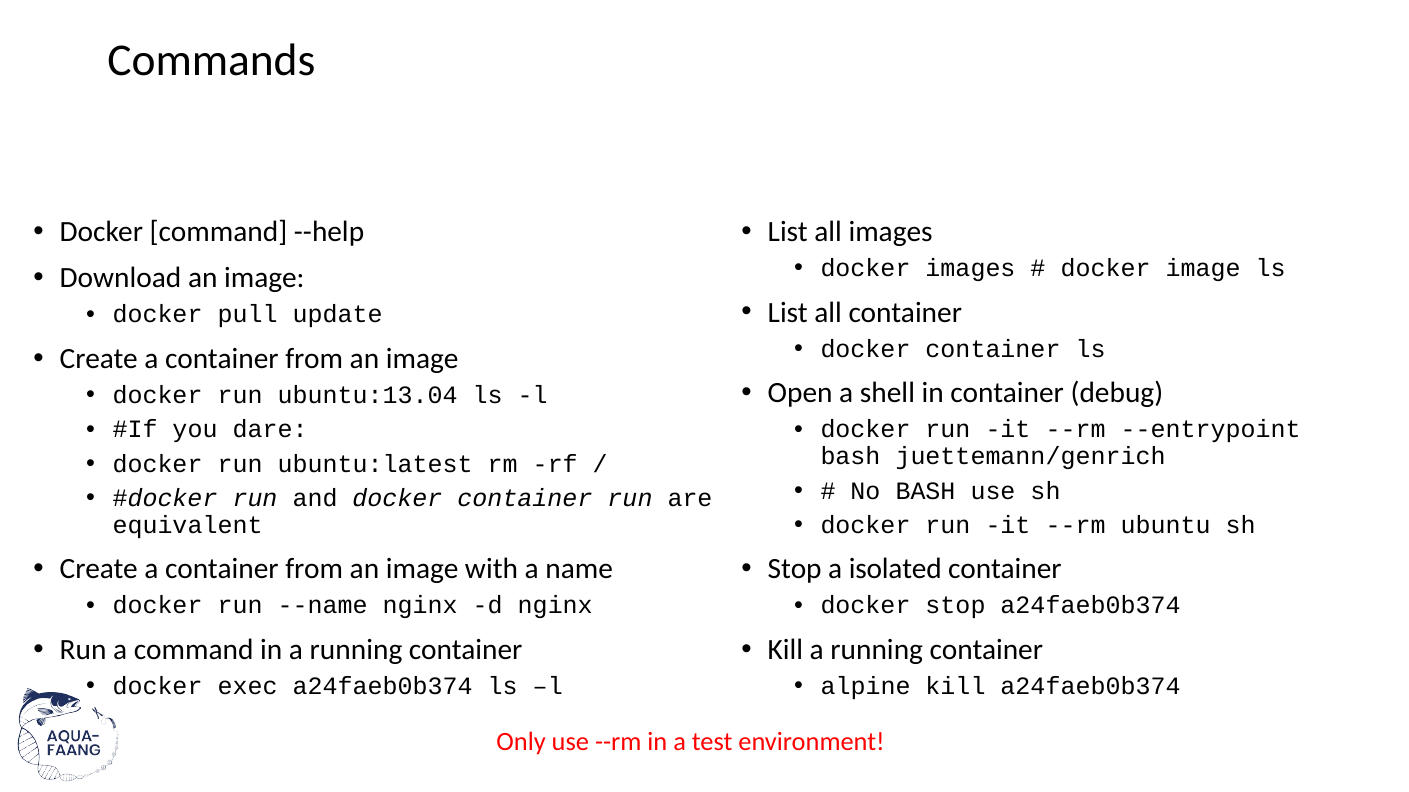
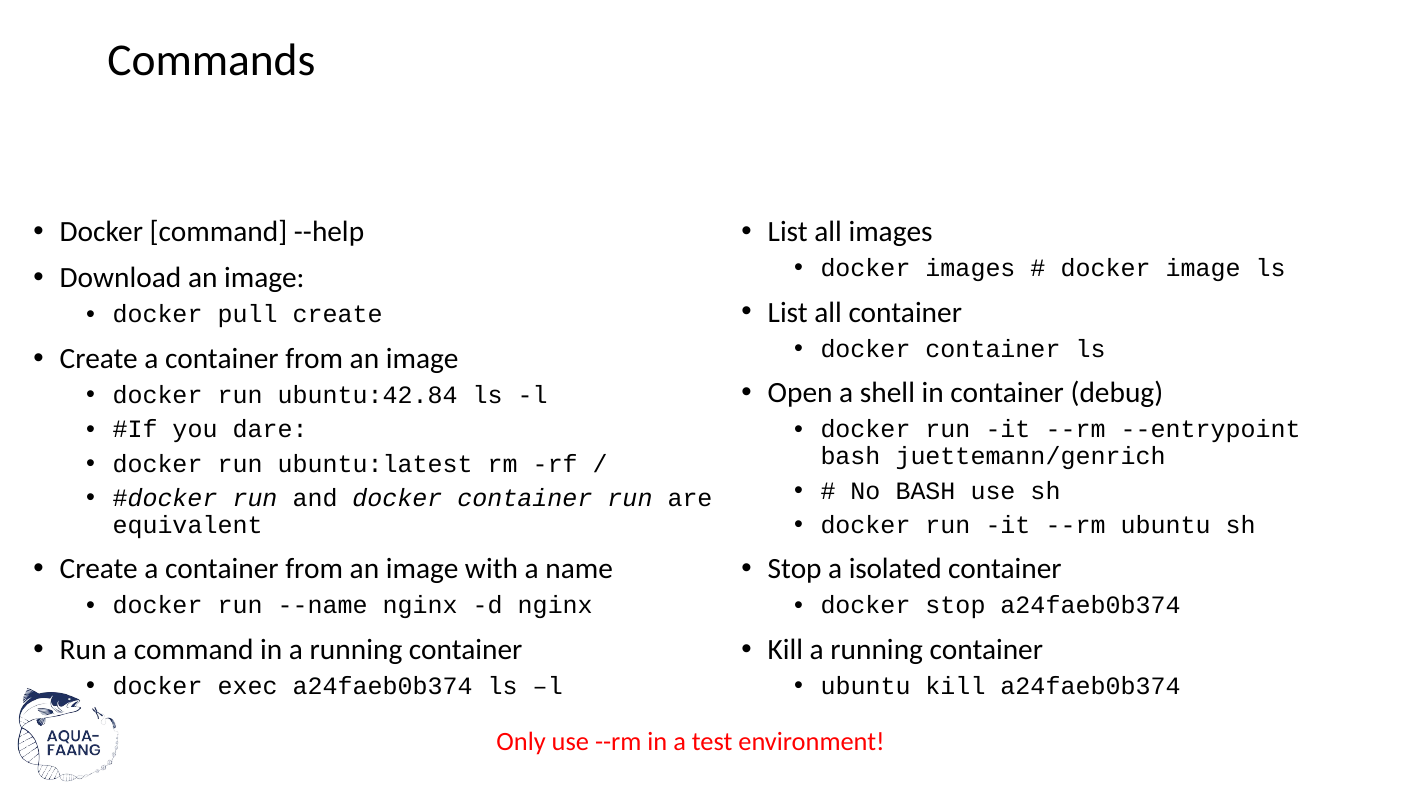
pull update: update -> create
ubuntu:13.04: ubuntu:13.04 -> ubuntu:42.84
alpine at (865, 687): alpine -> ubuntu
